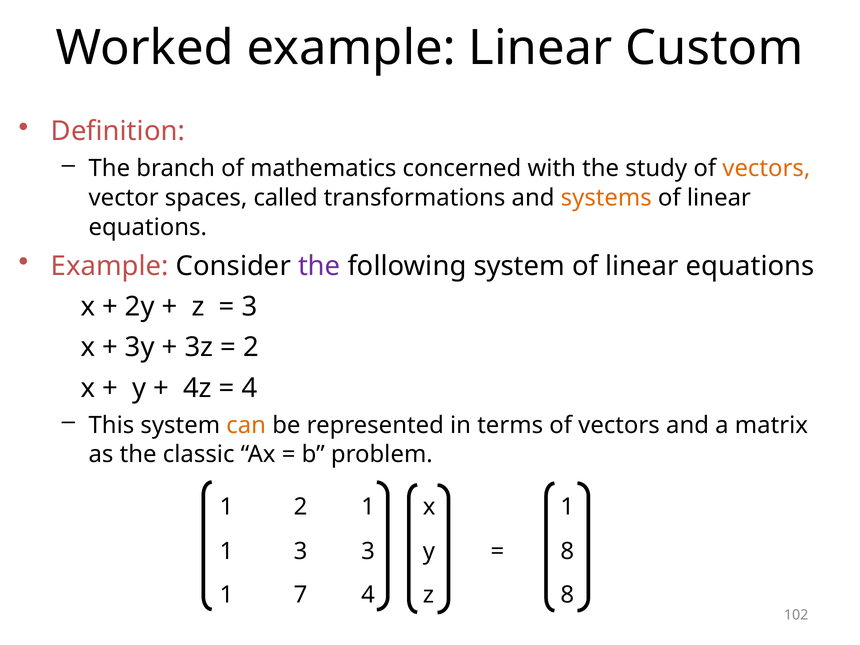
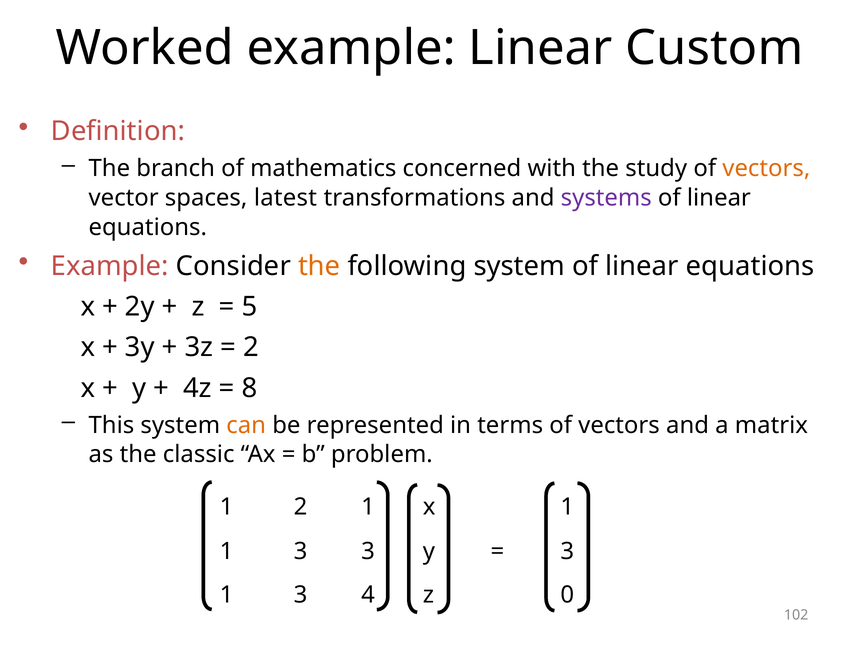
called: called -> latest
systems colour: orange -> purple
the at (319, 266) colour: purple -> orange
3 at (250, 307): 3 -> 5
4 at (250, 388): 4 -> 8
8 at (567, 551): 8 -> 3
7 at (300, 595): 7 -> 3
z 8: 8 -> 0
